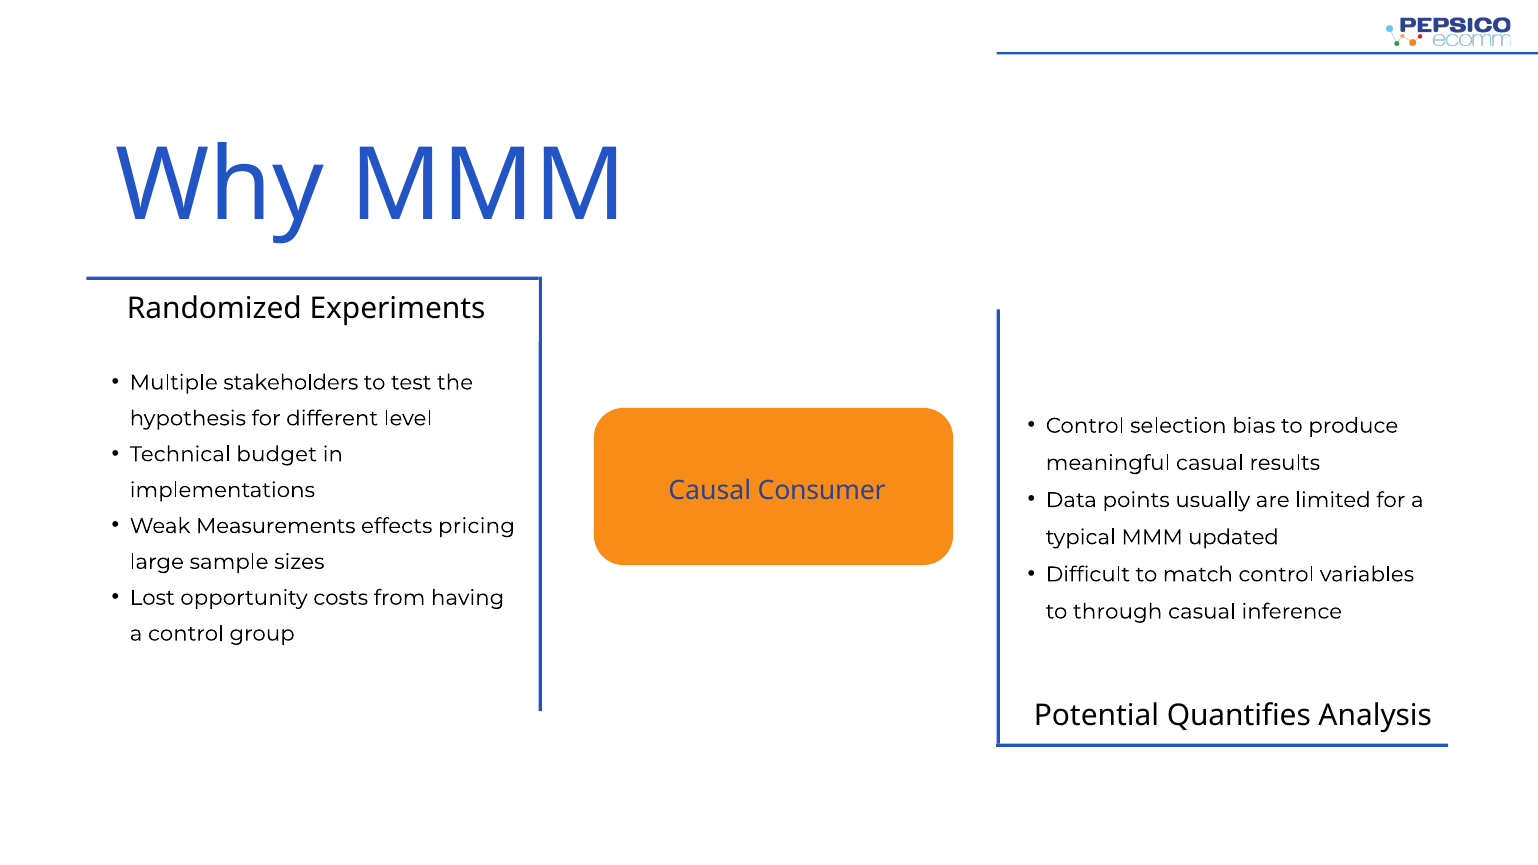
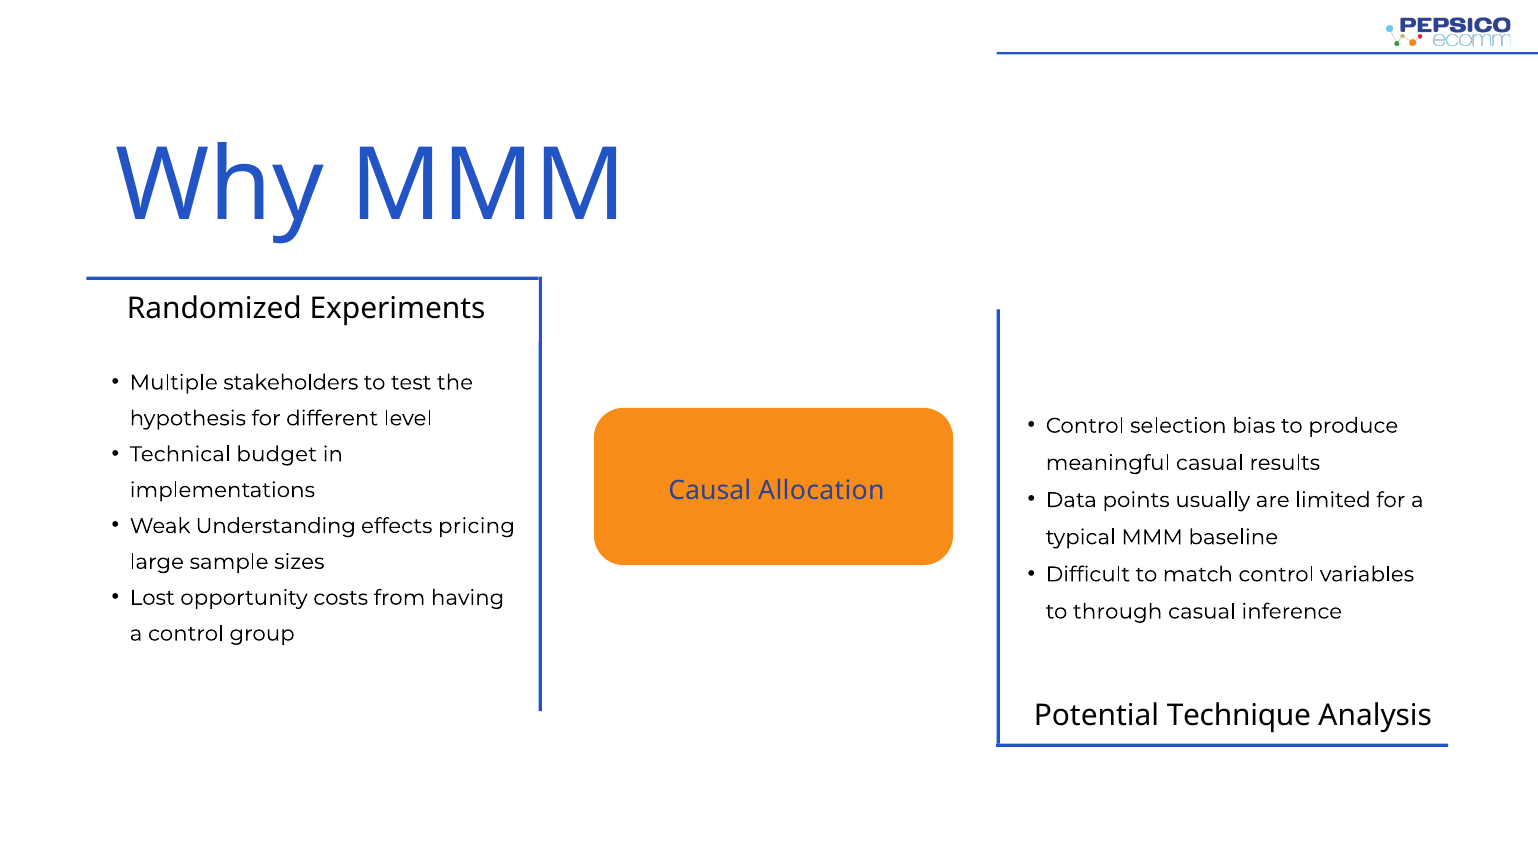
Consumer: Consumer -> Allocation
Measurements: Measurements -> Understanding
updated: updated -> baseline
Quantifies: Quantifies -> Technique
